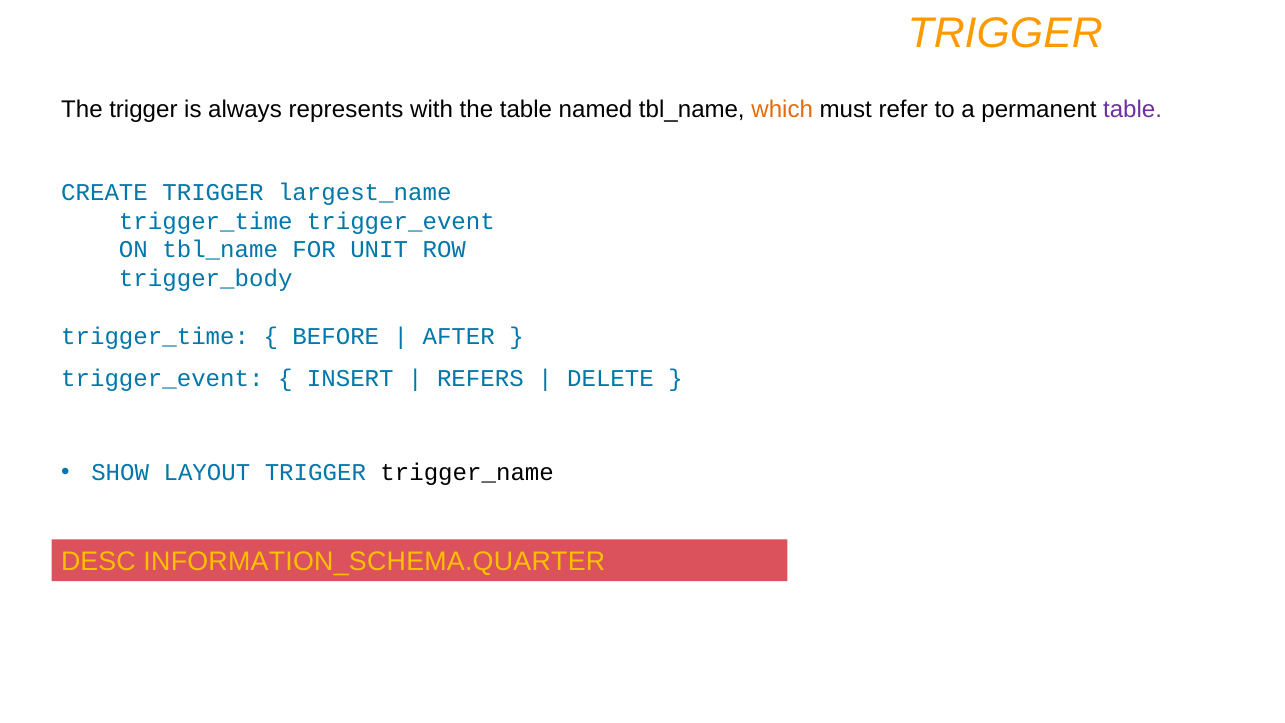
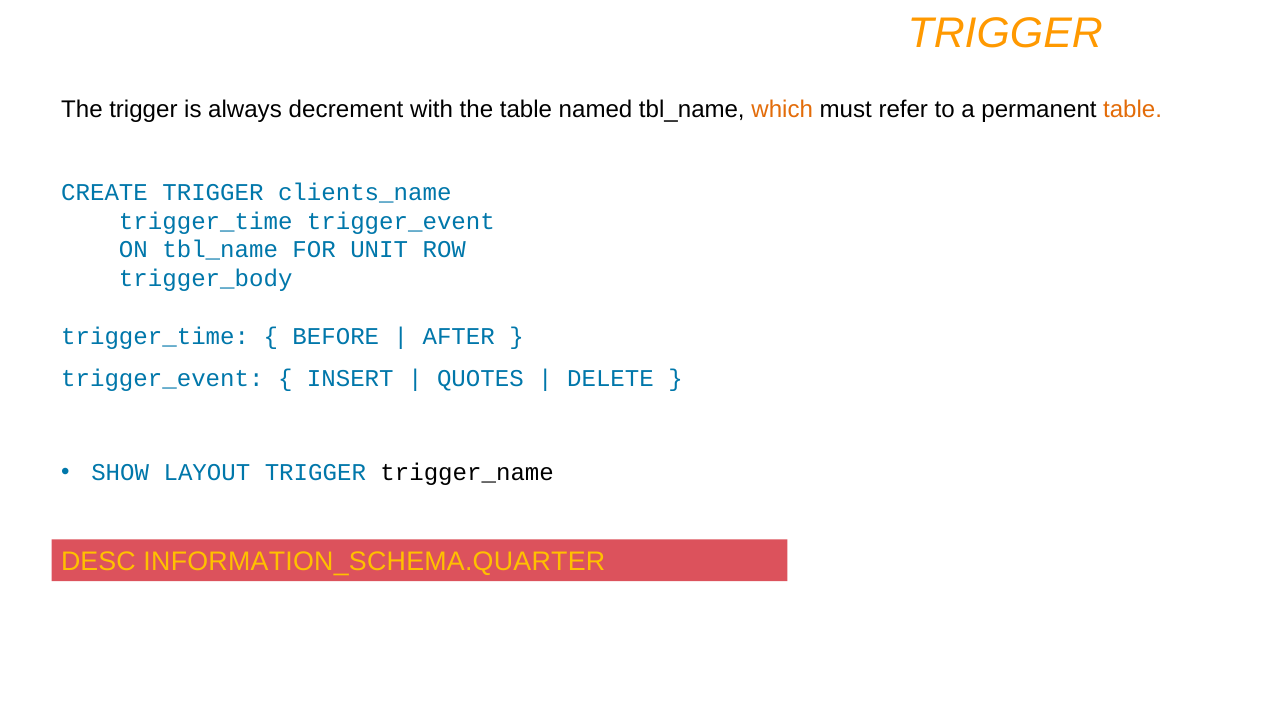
represents: represents -> decrement
table at (1133, 109) colour: purple -> orange
largest_name: largest_name -> clients_name
REFERS: REFERS -> QUOTES
